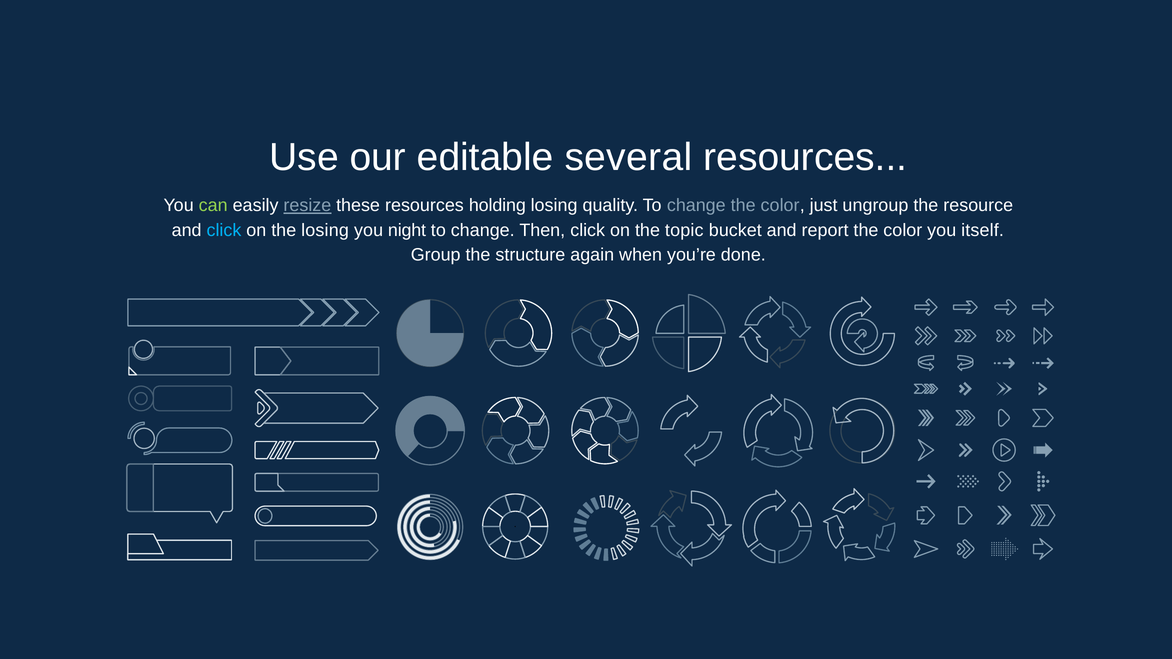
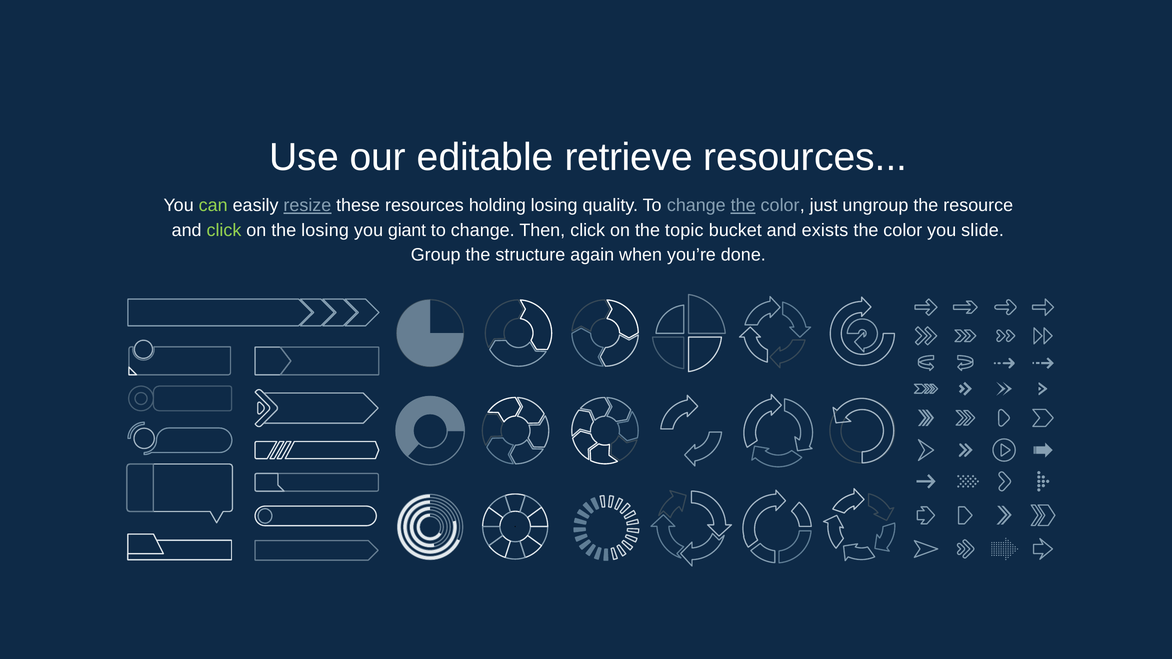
several: several -> retrieve
the at (743, 206) underline: none -> present
click at (224, 230) colour: light blue -> light green
night: night -> giant
report: report -> exists
itself: itself -> slide
